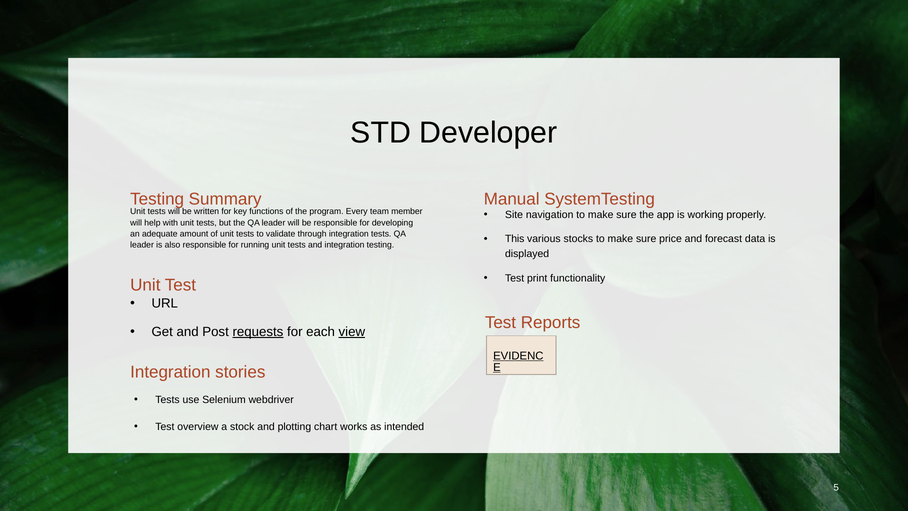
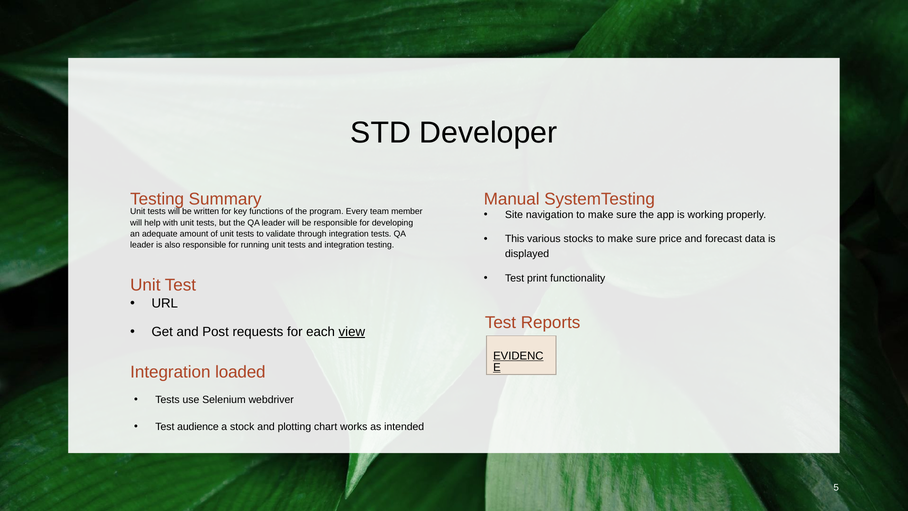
requests underline: present -> none
stories: stories -> loaded
overview: overview -> audience
